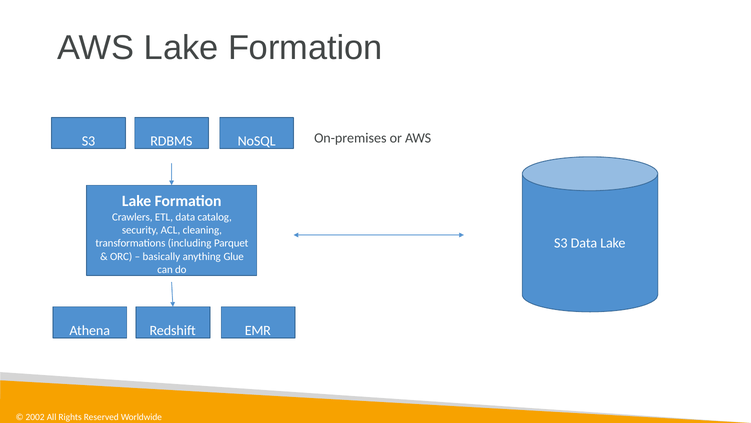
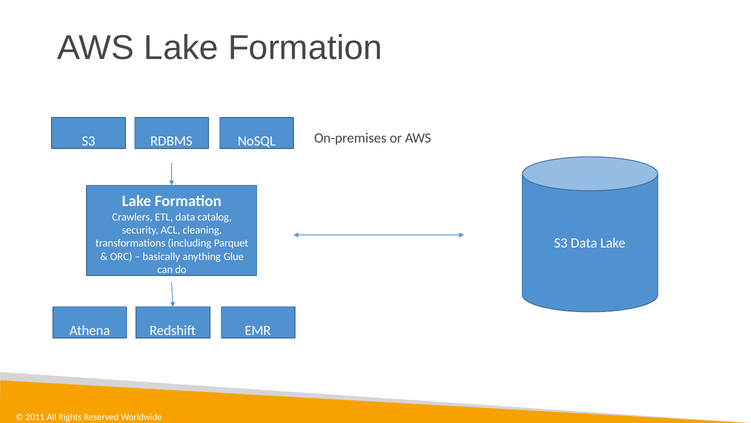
2002: 2002 -> 2011
